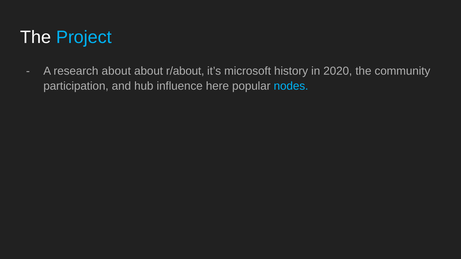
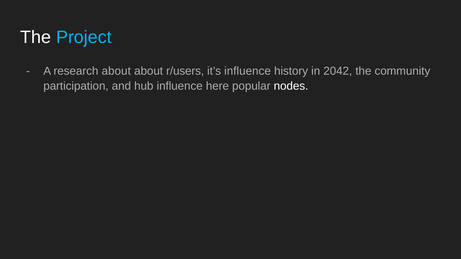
r/about: r/about -> r/users
it’s microsoft: microsoft -> influence
2020: 2020 -> 2042
nodes colour: light blue -> white
